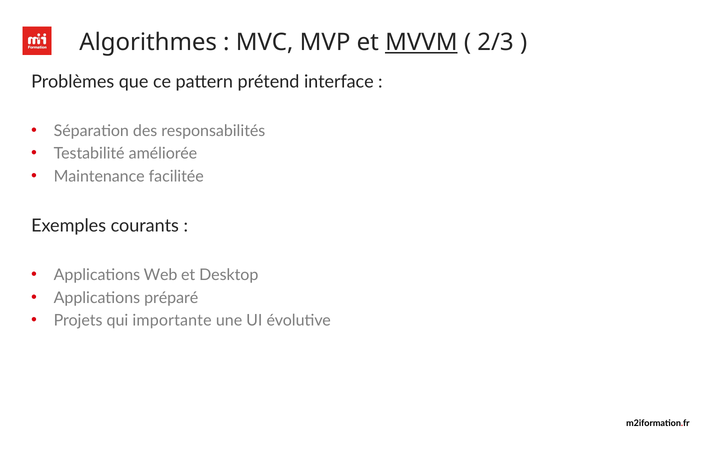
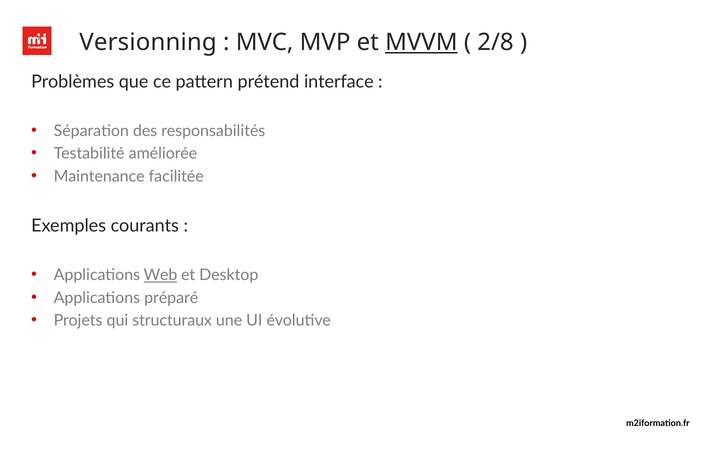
Algorithmes: Algorithmes -> Versionning
2/3: 2/3 -> 2/8
Web underline: none -> present
importante: importante -> structuraux
